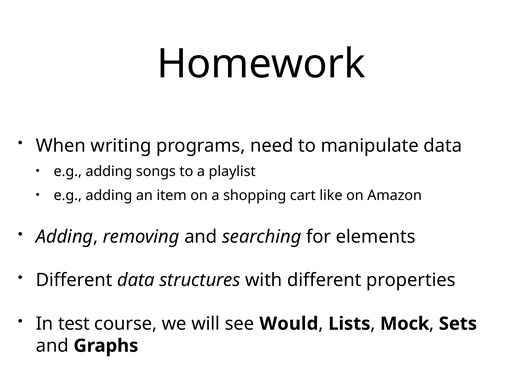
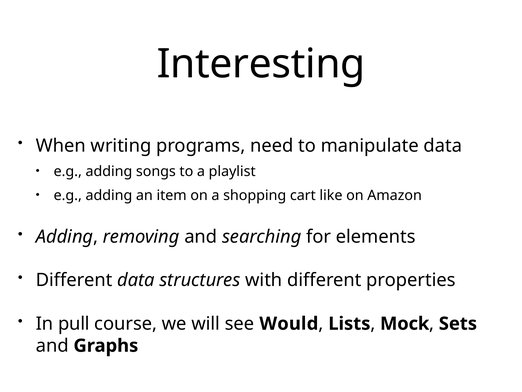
Homework: Homework -> Interesting
test: test -> pull
